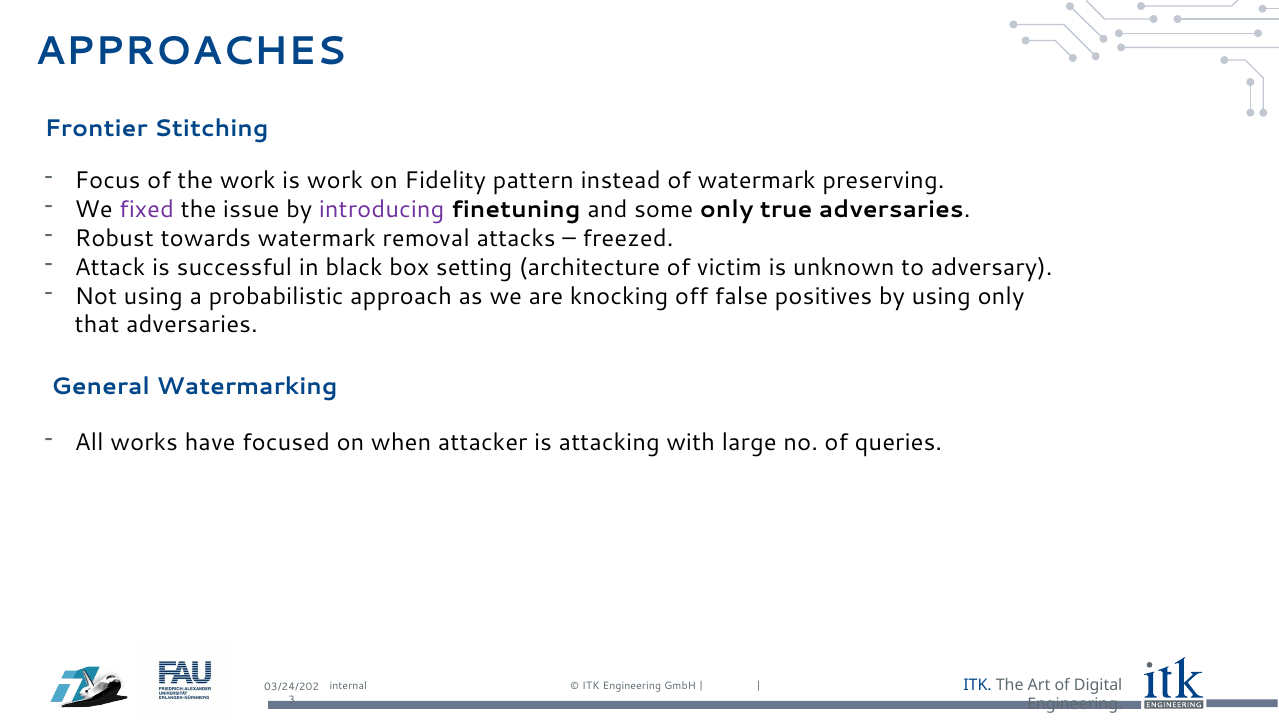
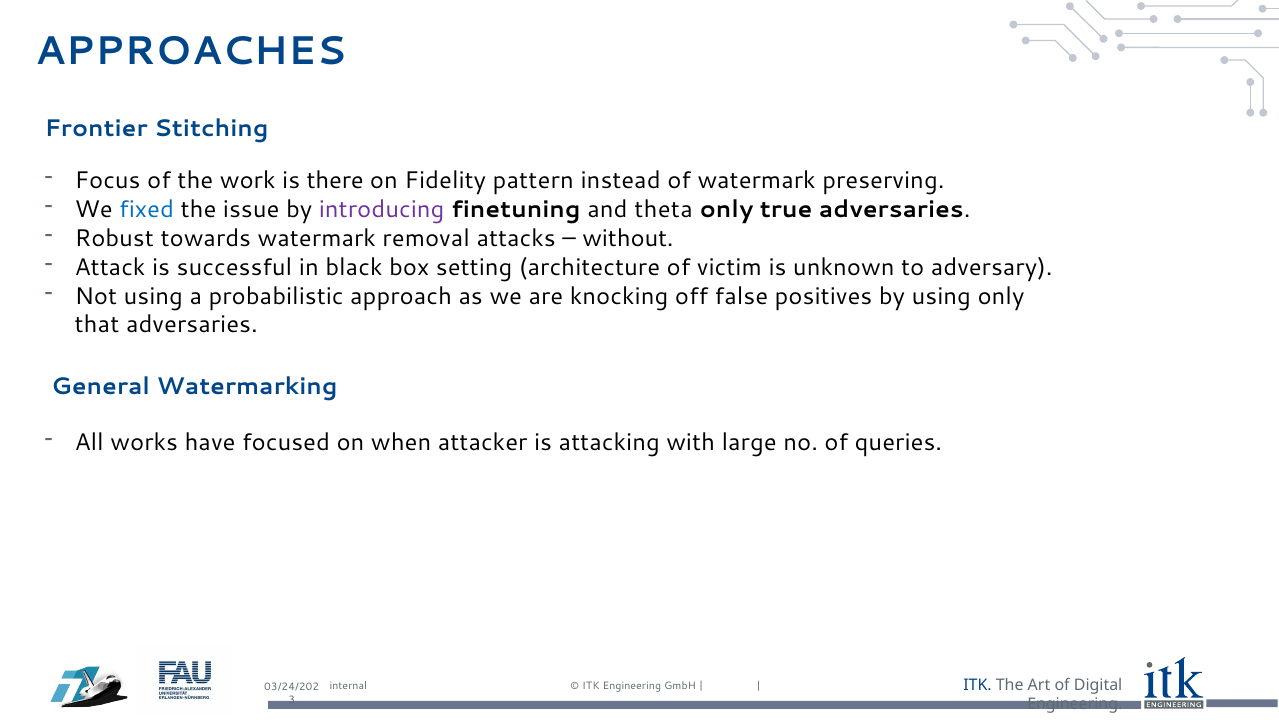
is work: work -> there
fixed colour: purple -> blue
some: some -> theta
freezed: freezed -> without
